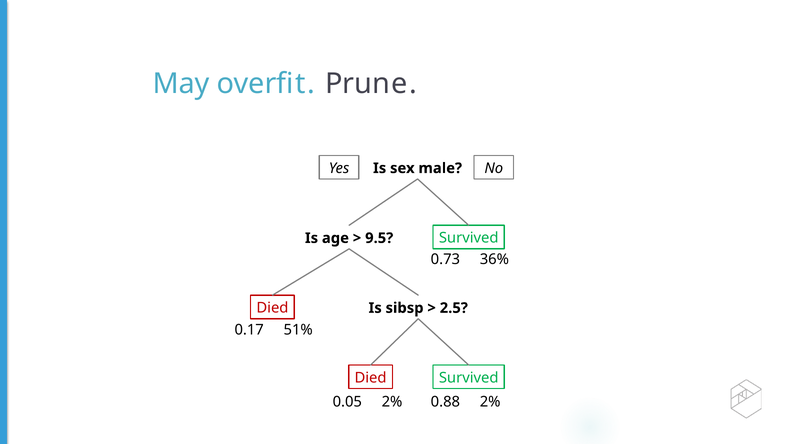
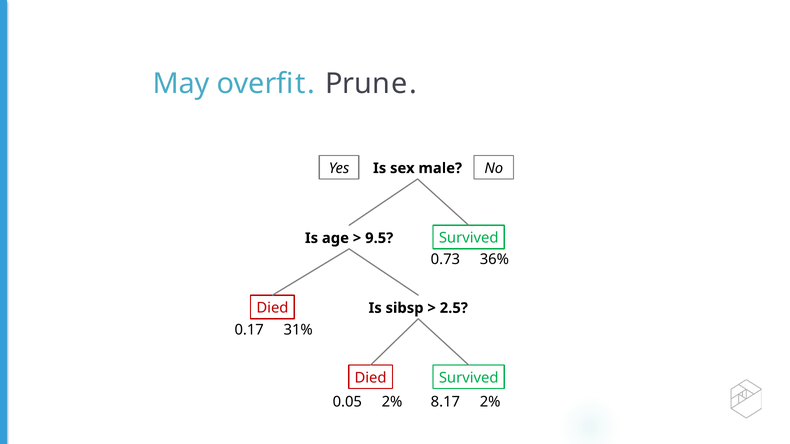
51%: 51% -> 31%
0.88: 0.88 -> 8.17
